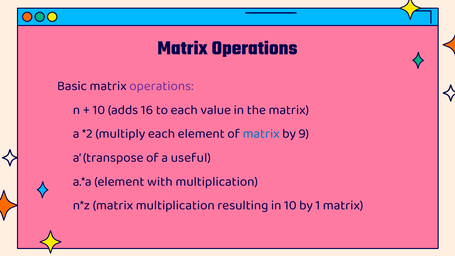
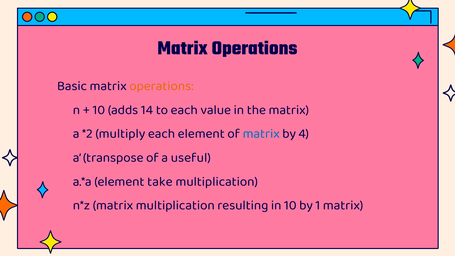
operations at (161, 86) colour: purple -> orange
16: 16 -> 14
9: 9 -> 4
with: with -> take
